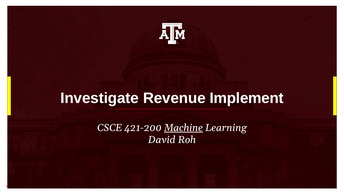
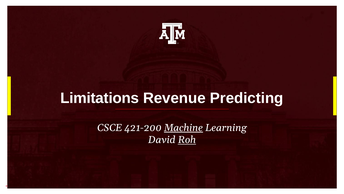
Investigate: Investigate -> Limitations
Implement: Implement -> Predicting
Roh underline: none -> present
